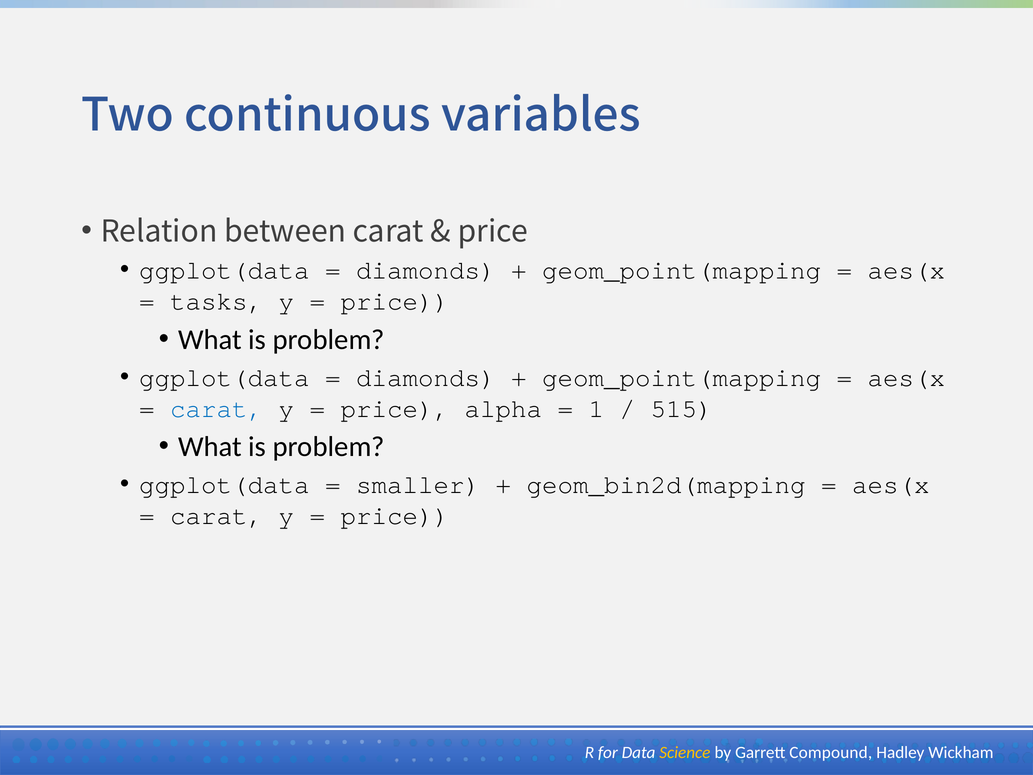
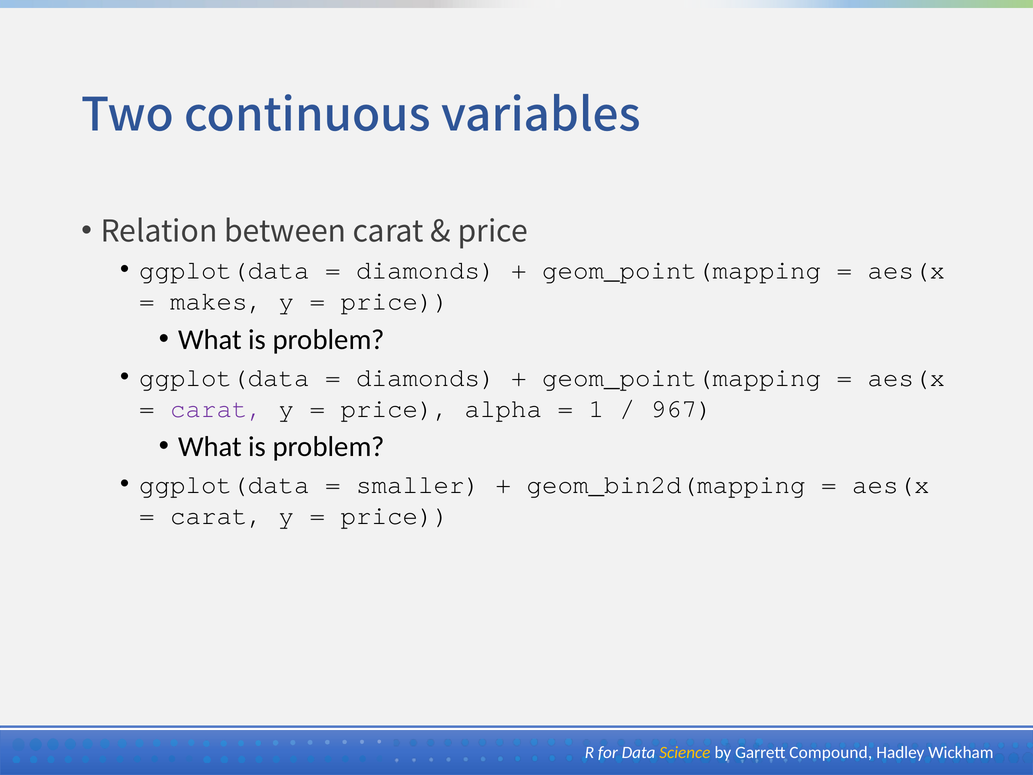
tasks: tasks -> makes
carat at (217, 408) colour: blue -> purple
515: 515 -> 967
